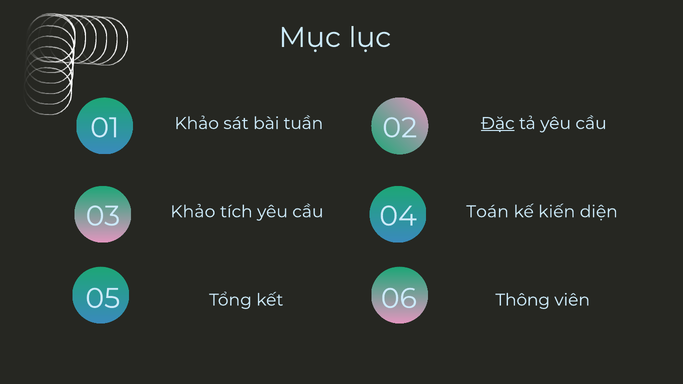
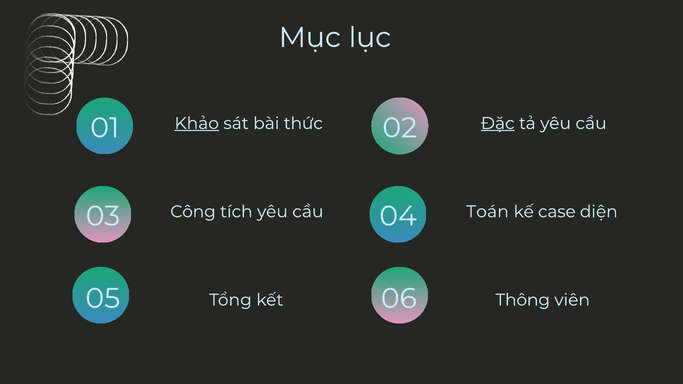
Khảo at (197, 123) underline: none -> present
tuần: tuần -> thức
Khảo at (193, 212): Khảo -> Công
kiến: kiến -> case
